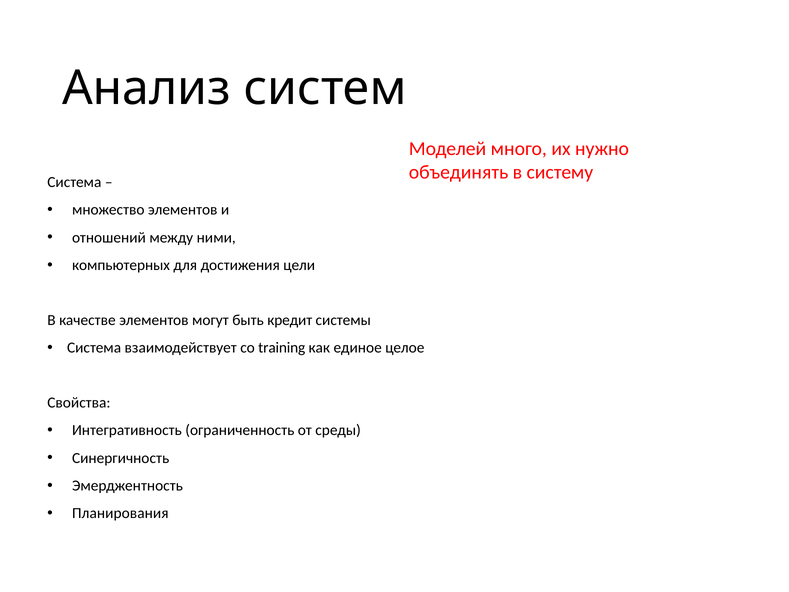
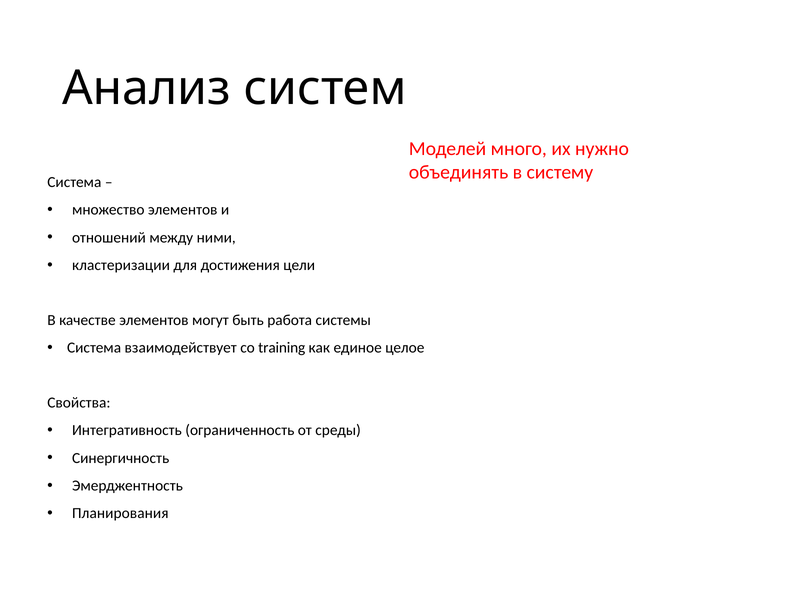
компьютерных: компьютерных -> кластеризации
кредит: кредит -> работа
